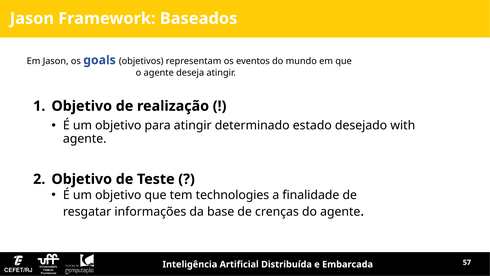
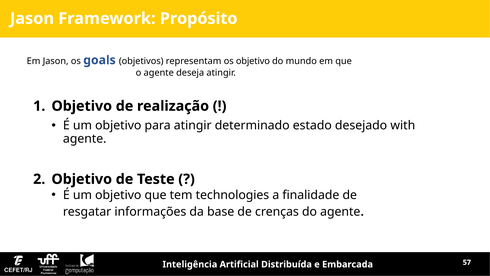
Baseados: Baseados -> Propósito
os eventos: eventos -> objetivo
